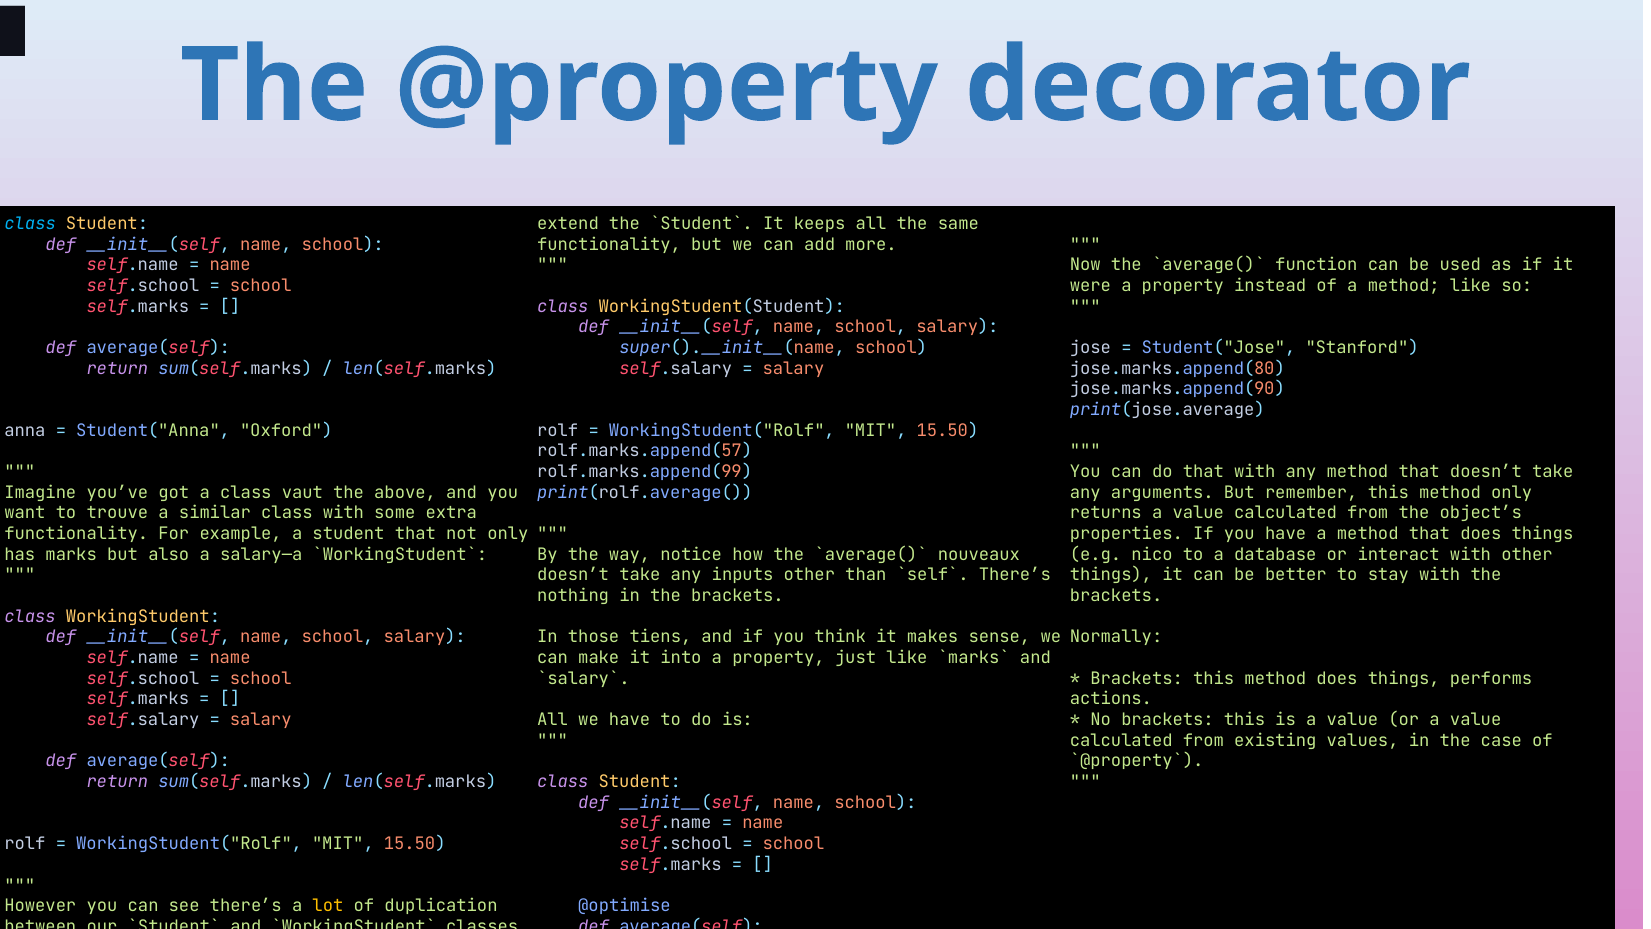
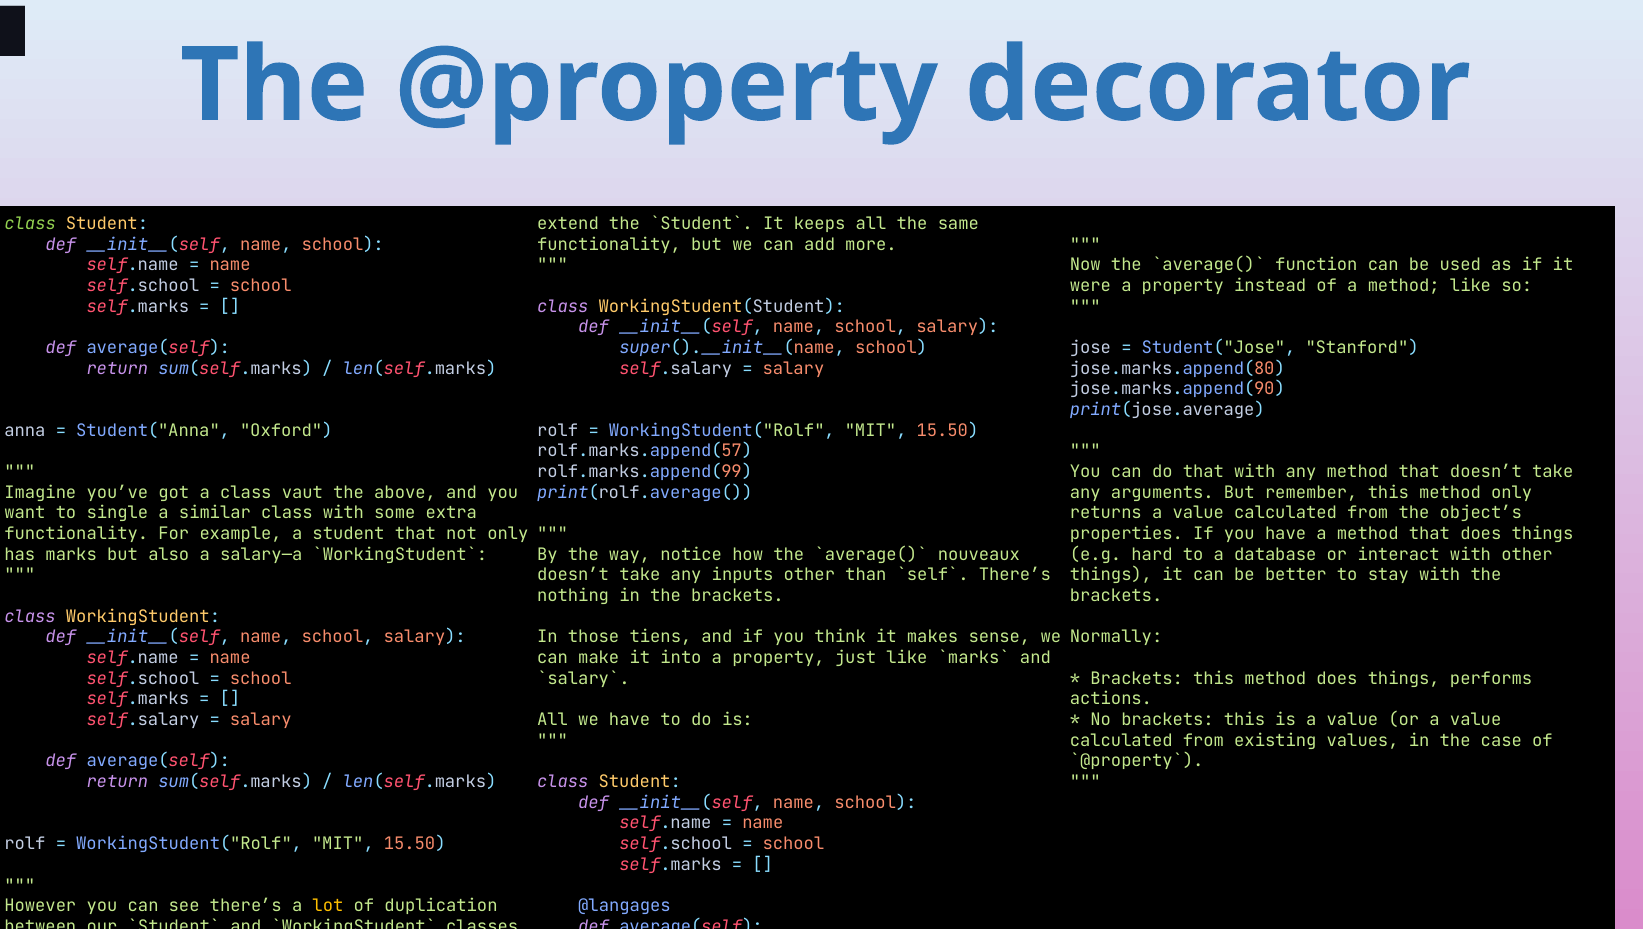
class at (30, 224) colour: light blue -> light green
trouve: trouve -> single
nico: nico -> hard
@optimise: @optimise -> @langages
